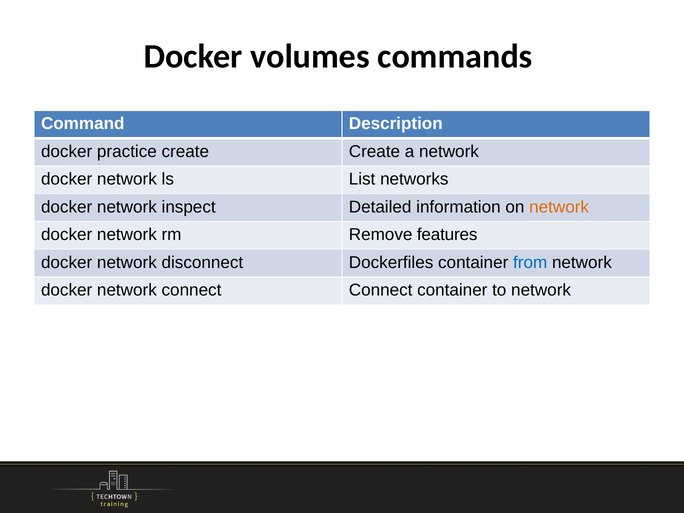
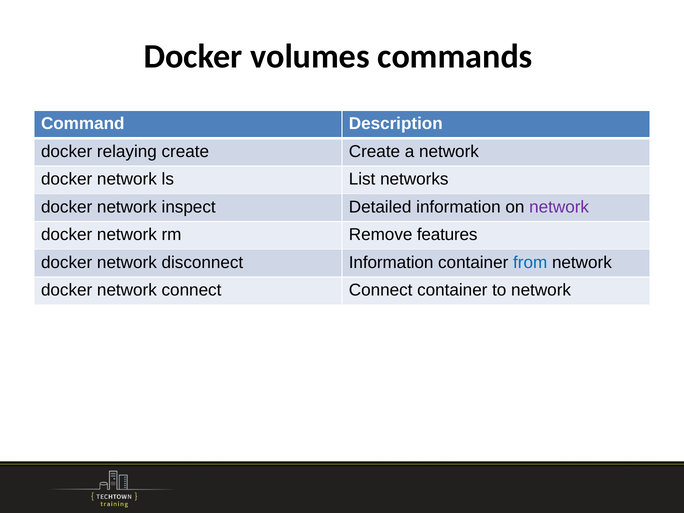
practice: practice -> relaying
network at (559, 207) colour: orange -> purple
disconnect Dockerfiles: Dockerfiles -> Information
